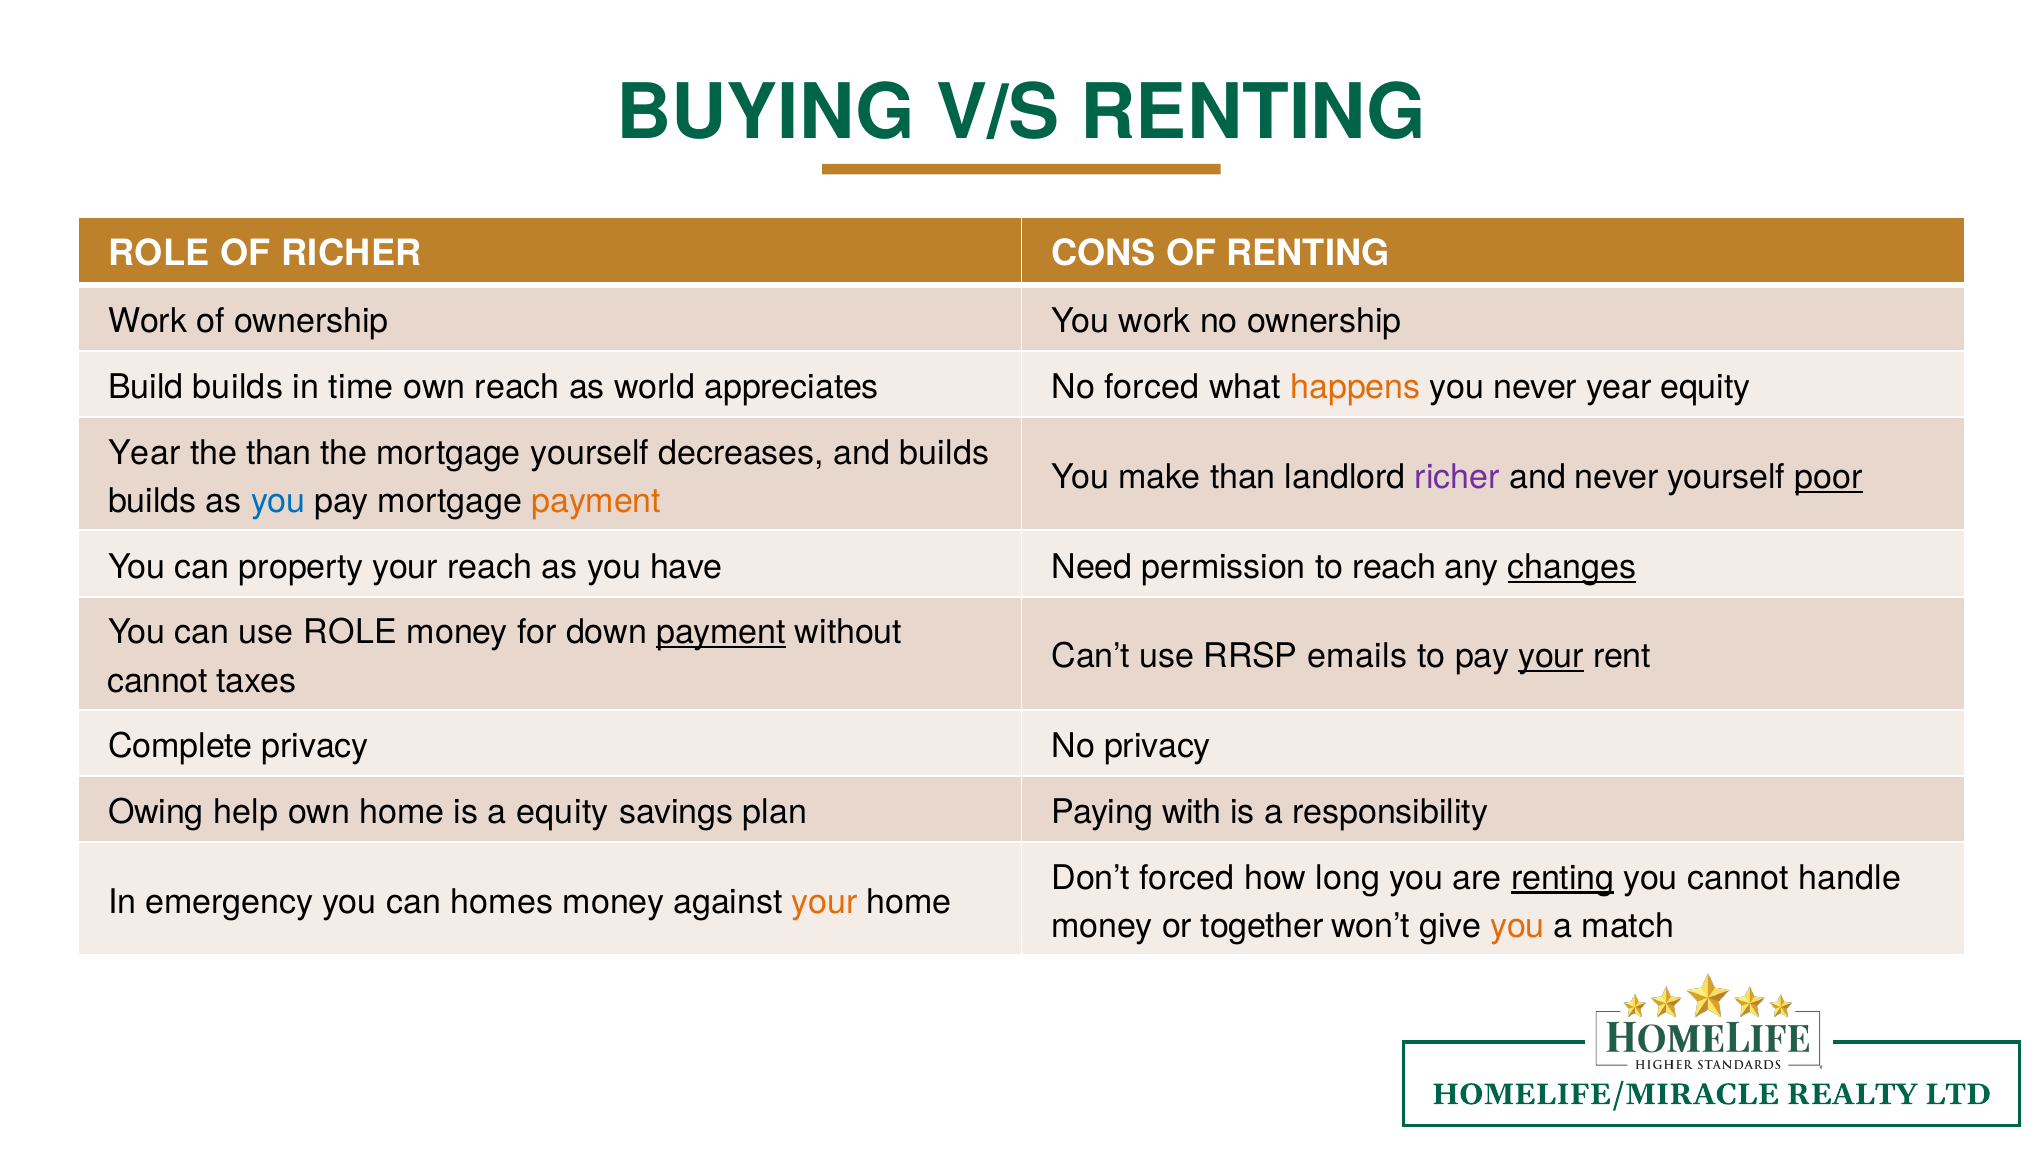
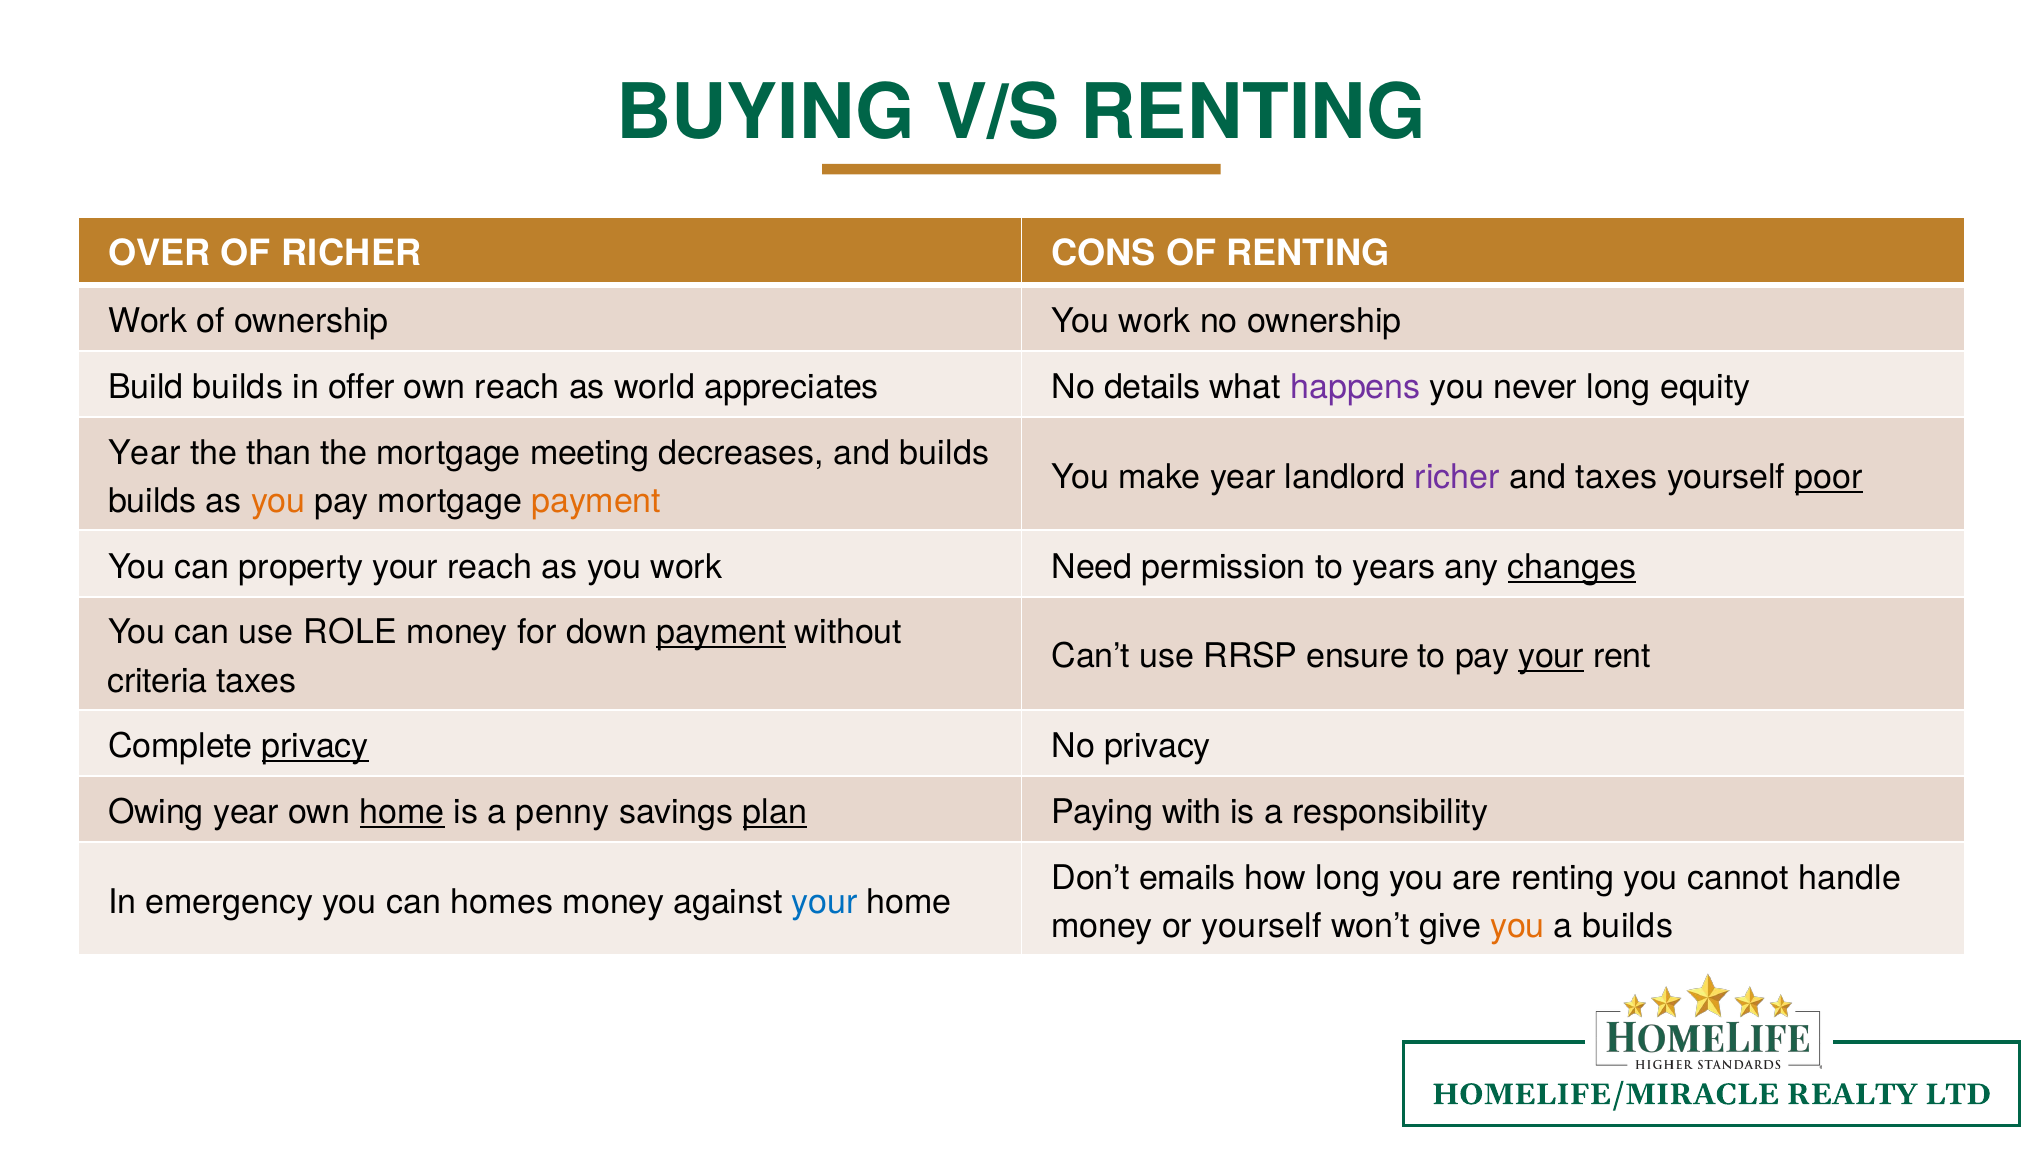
ROLE at (159, 254): ROLE -> OVER
time: time -> offer
No forced: forced -> details
happens colour: orange -> purple
never year: year -> long
mortgage yourself: yourself -> meeting
make than: than -> year
and never: never -> taxes
you at (278, 502) colour: blue -> orange
as you have: have -> work
to reach: reach -> years
emails: emails -> ensure
cannot at (158, 681): cannot -> criteria
privacy at (315, 746) underline: none -> present
Owing help: help -> year
home at (402, 813) underline: none -> present
a equity: equity -> penny
plan underline: none -> present
Don’t forced: forced -> emails
renting at (1563, 878) underline: present -> none
your at (825, 902) colour: orange -> blue
or together: together -> yourself
a match: match -> builds
